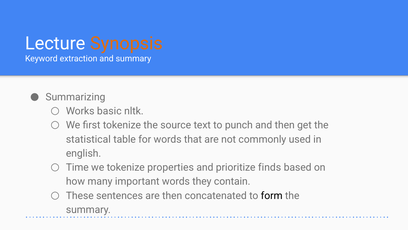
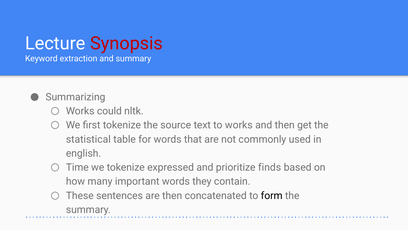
Synopsis colour: orange -> red
basic: basic -> could
to punch: punch -> works
properties: properties -> expressed
